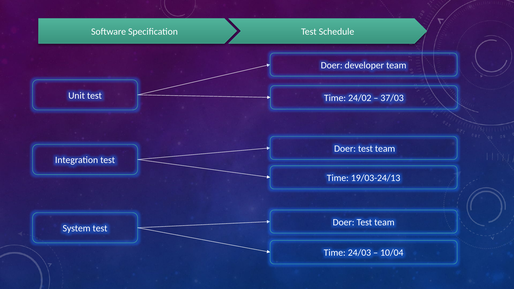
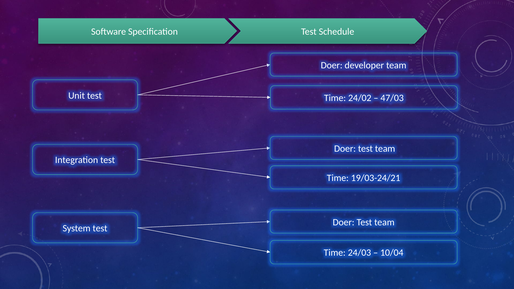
37/03: 37/03 -> 47/03
19/03-24/13: 19/03-24/13 -> 19/03-24/21
